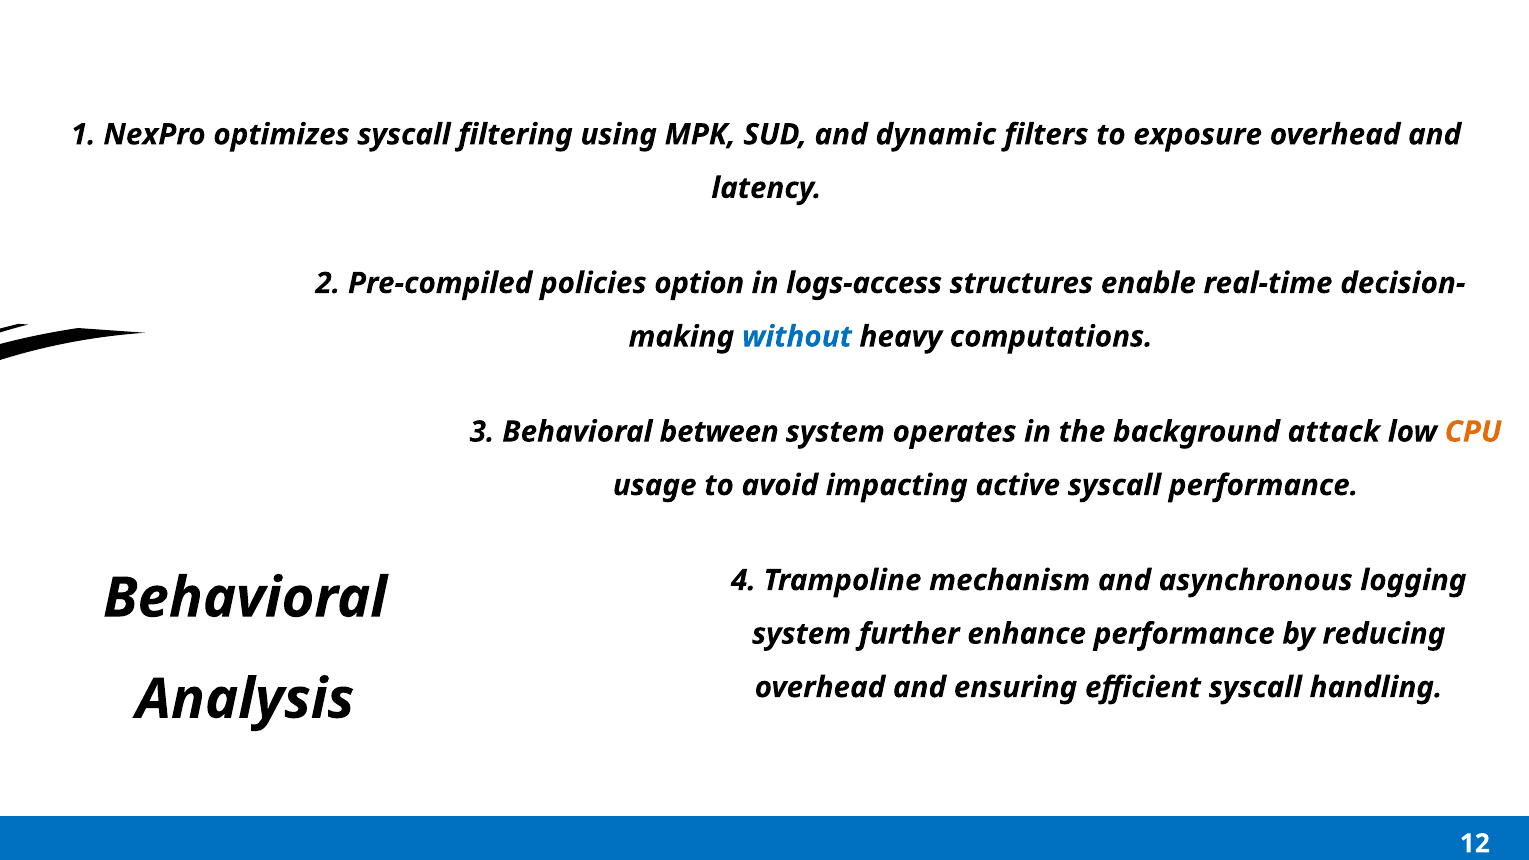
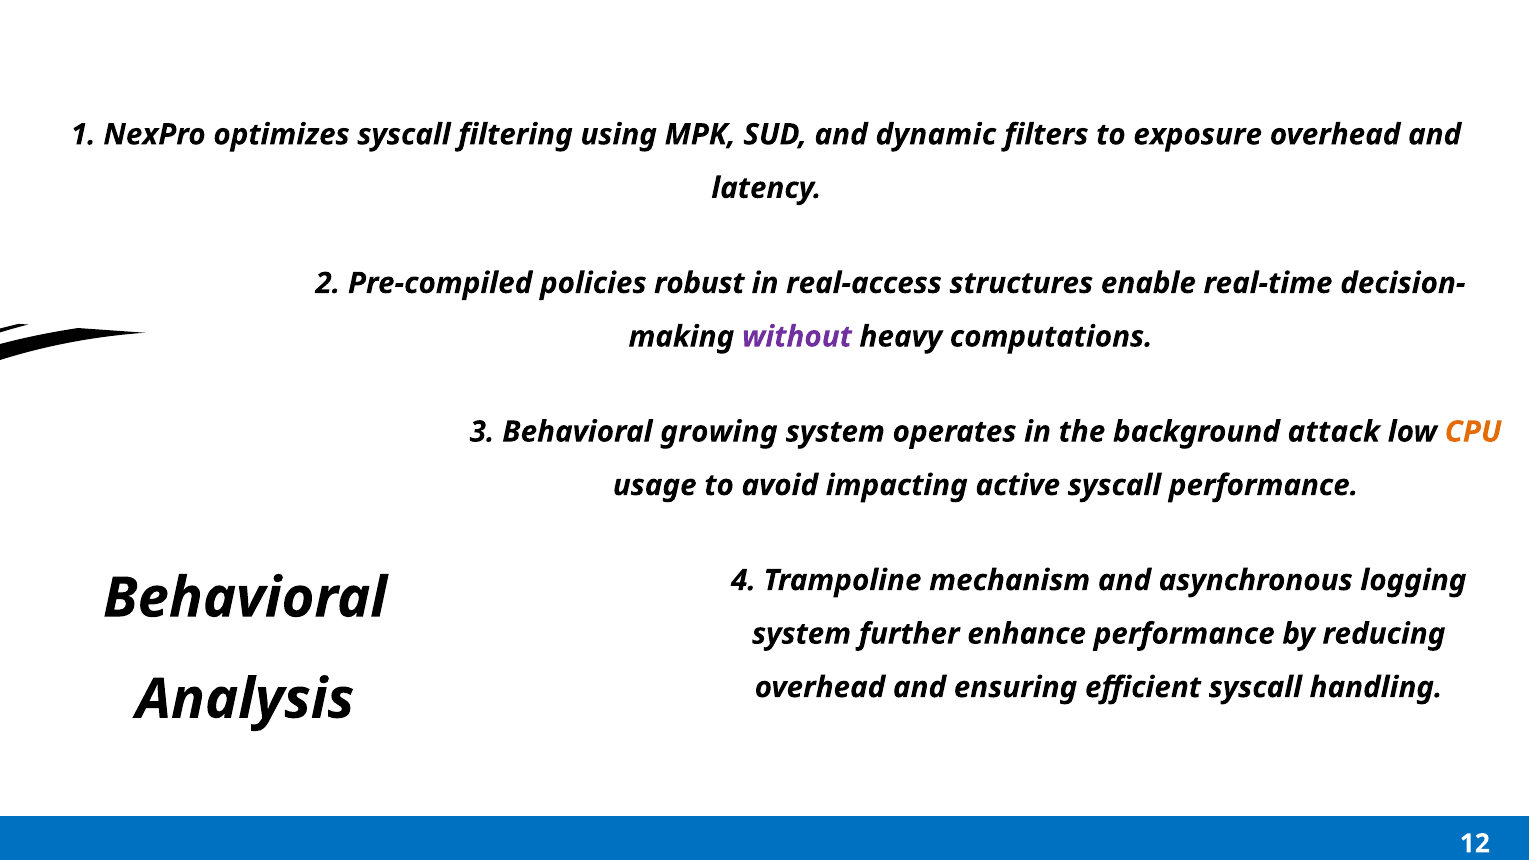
option: option -> robust
logs-access: logs-access -> real-access
without colour: blue -> purple
between: between -> growing
